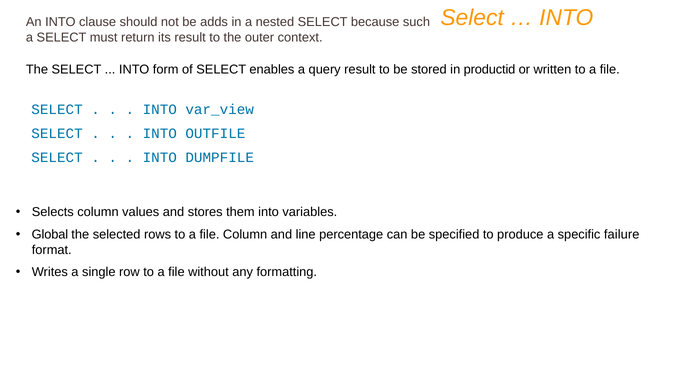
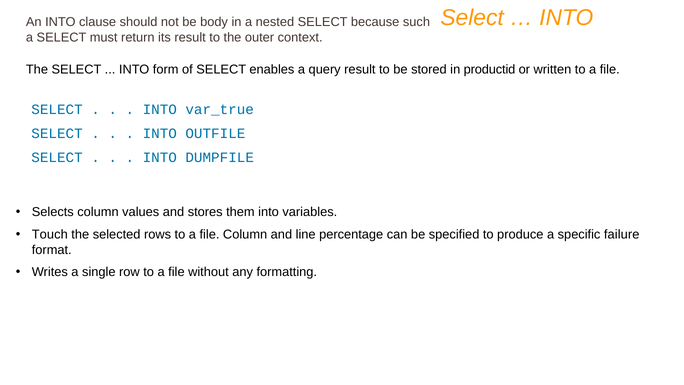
adds: adds -> body
var_view: var_view -> var_true
Global: Global -> Touch
